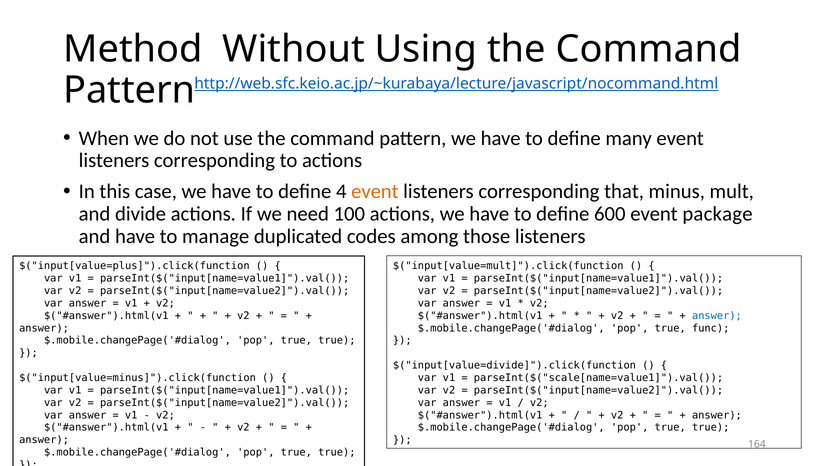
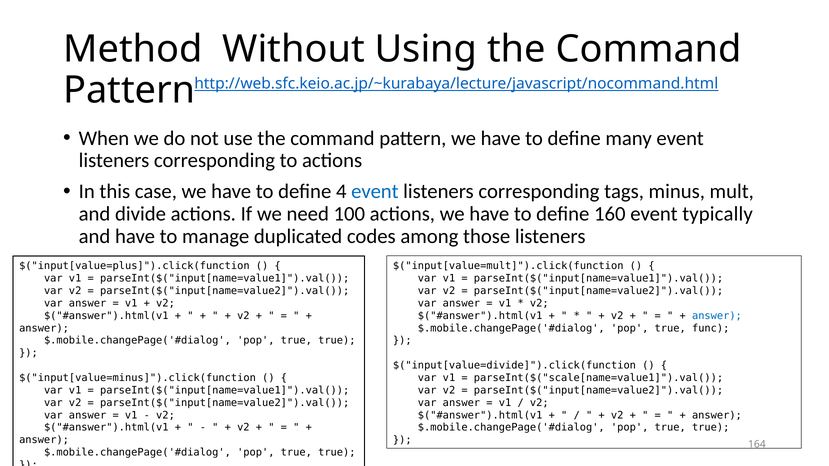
event at (375, 192) colour: orange -> blue
that: that -> tags
600: 600 -> 160
package: package -> typically
